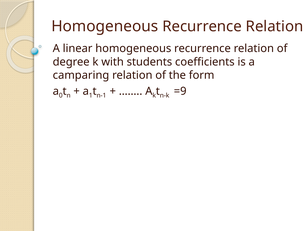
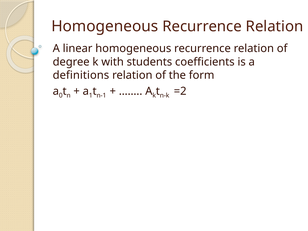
camparing: camparing -> definitions
=9: =9 -> =2
